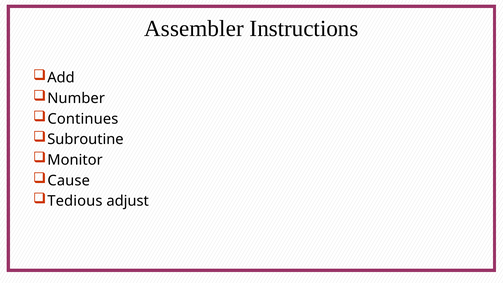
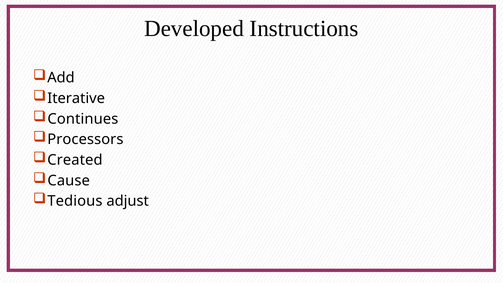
Assembler: Assembler -> Developed
Number: Number -> Iterative
Subroutine: Subroutine -> Processors
Monitor: Monitor -> Created
